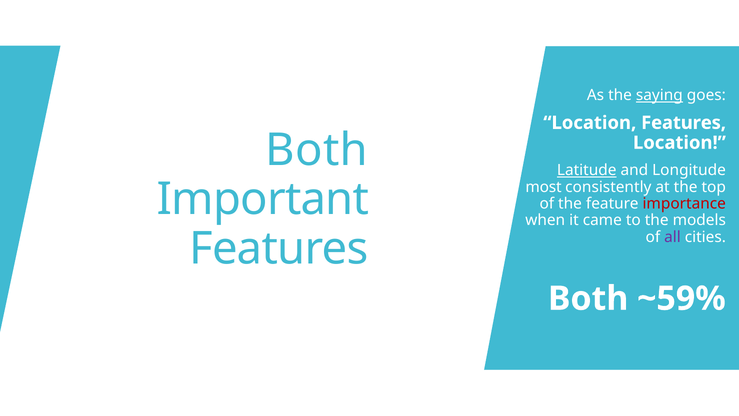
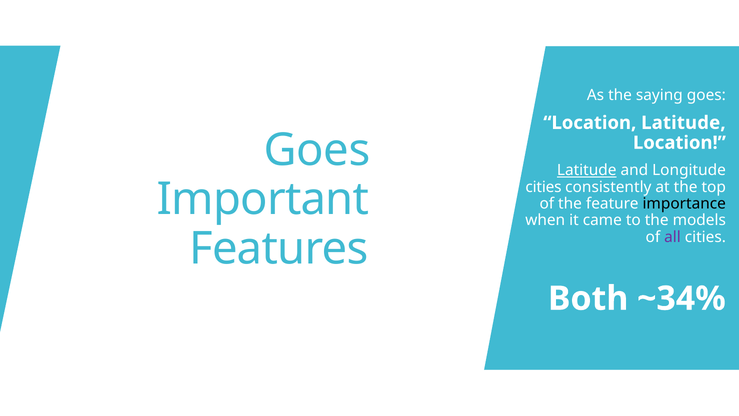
saying underline: present -> none
Features at (684, 123): Features -> Latitude
Both at (317, 150): Both -> Goes
most at (544, 187): most -> cities
importance colour: red -> black
~59%: ~59% -> ~34%
